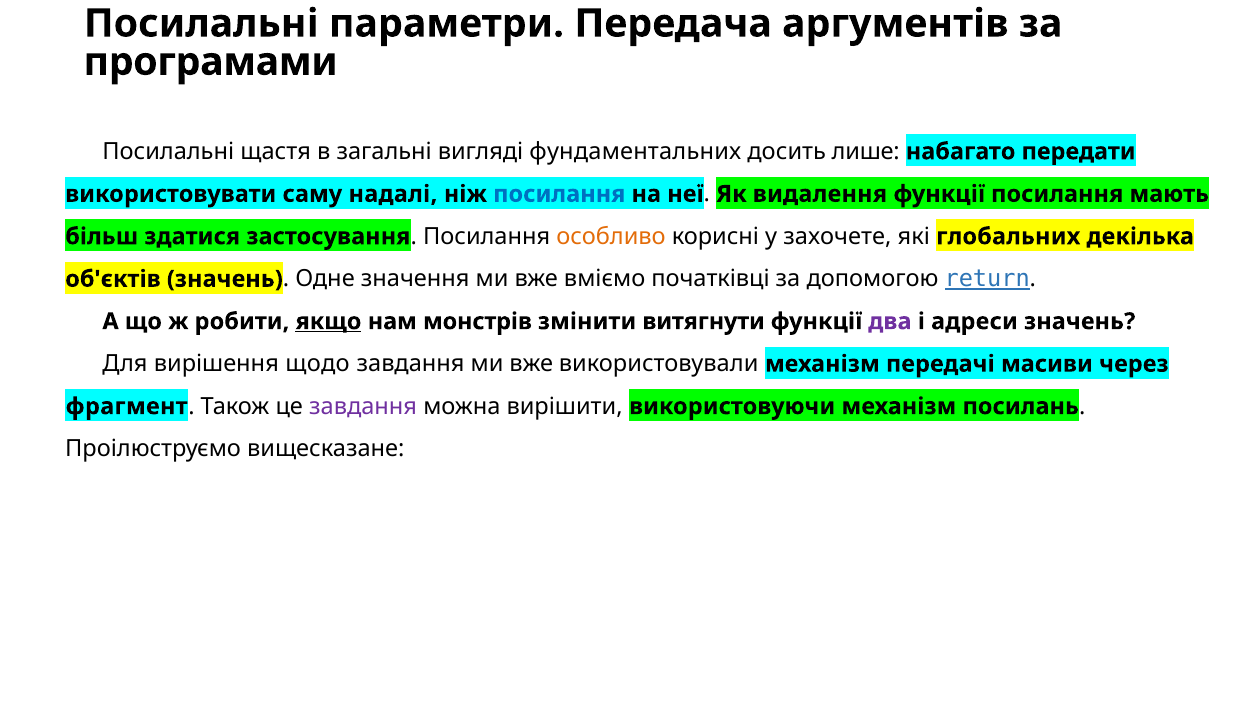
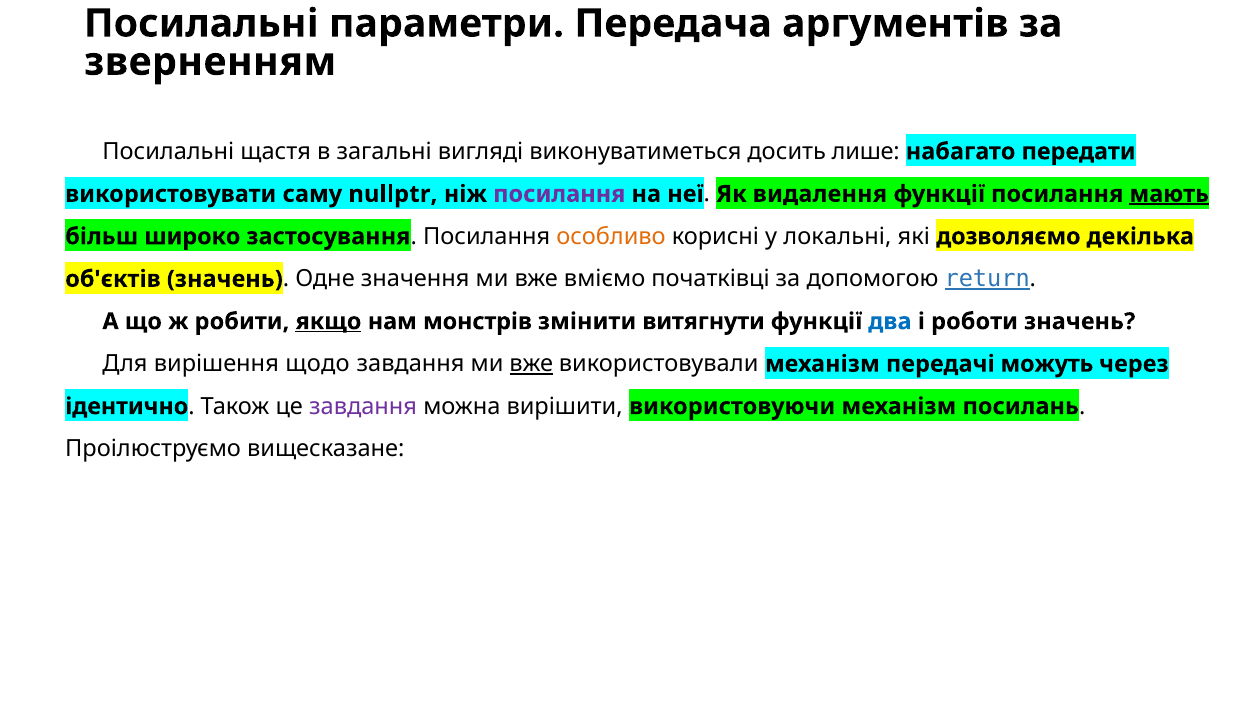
програмами: програмами -> зверненням
фундаментальних: фундаментальних -> виконуватиметься
надалі: надалі -> nullptr
посилання at (559, 194) colour: blue -> purple
мають underline: none -> present
здатися: здатися -> широко
захочете: захочете -> локальні
глобальних: глобальних -> дозволяємо
два colour: purple -> blue
адреси: адреси -> роботи
вже at (531, 364) underline: none -> present
масиви: масиви -> можуть
фрагмент: фрагмент -> ідентично
